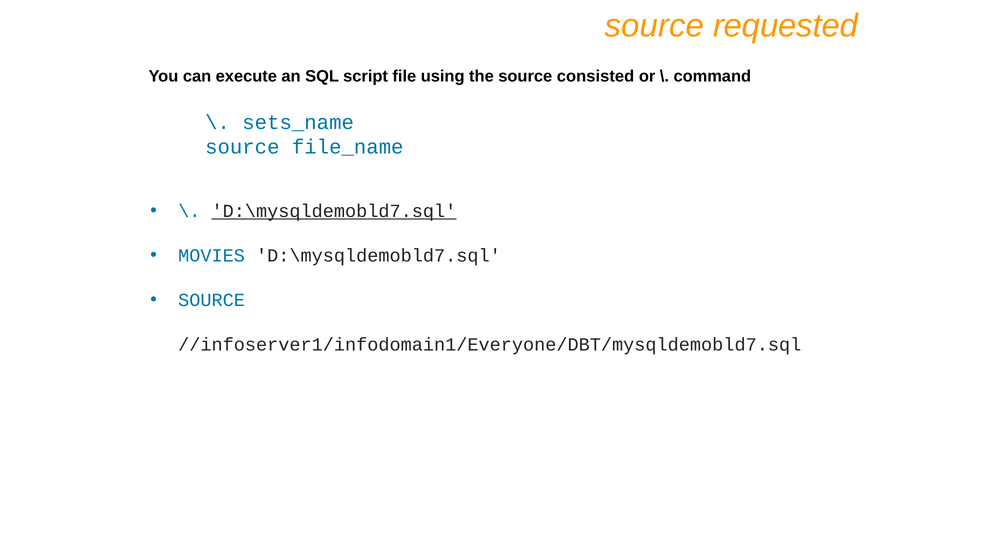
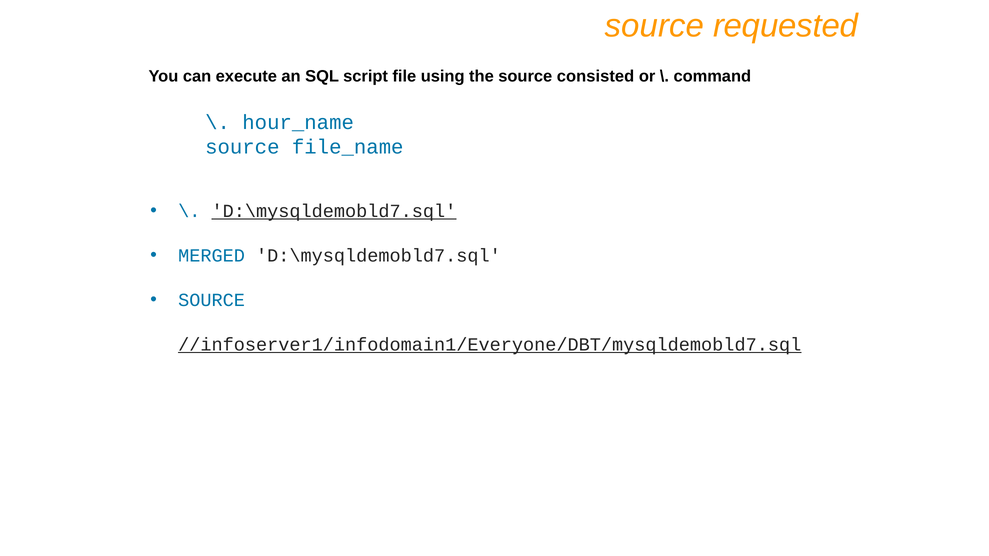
sets_name: sets_name -> hour_name
MOVIES: MOVIES -> MERGED
//infoserver1/infodomain1/Everyone/DBT/mysqldemobld7.sql underline: none -> present
